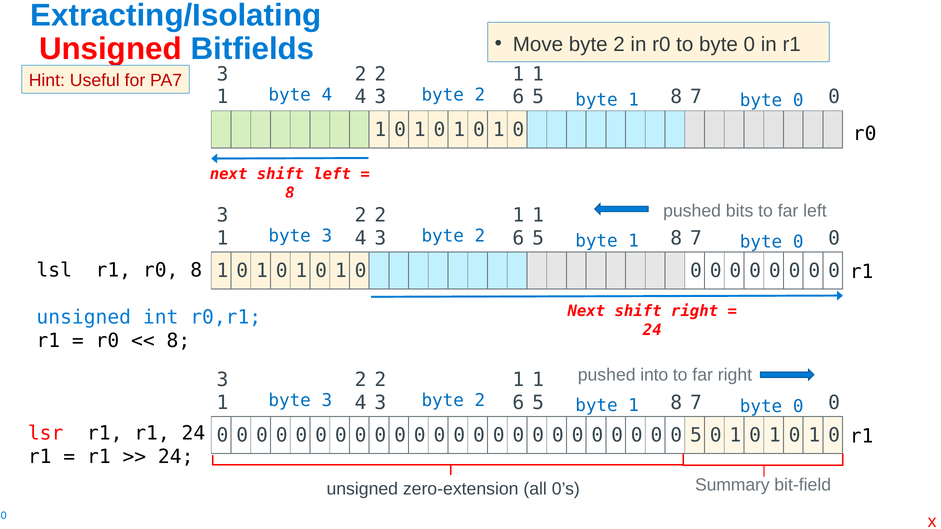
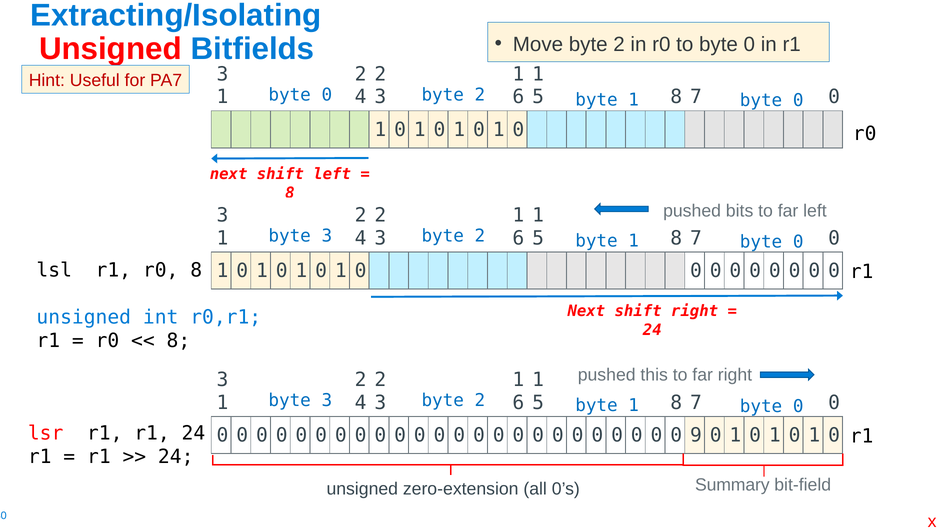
4 at (327, 95): 4 -> 0
into: into -> this
0 5: 5 -> 9
